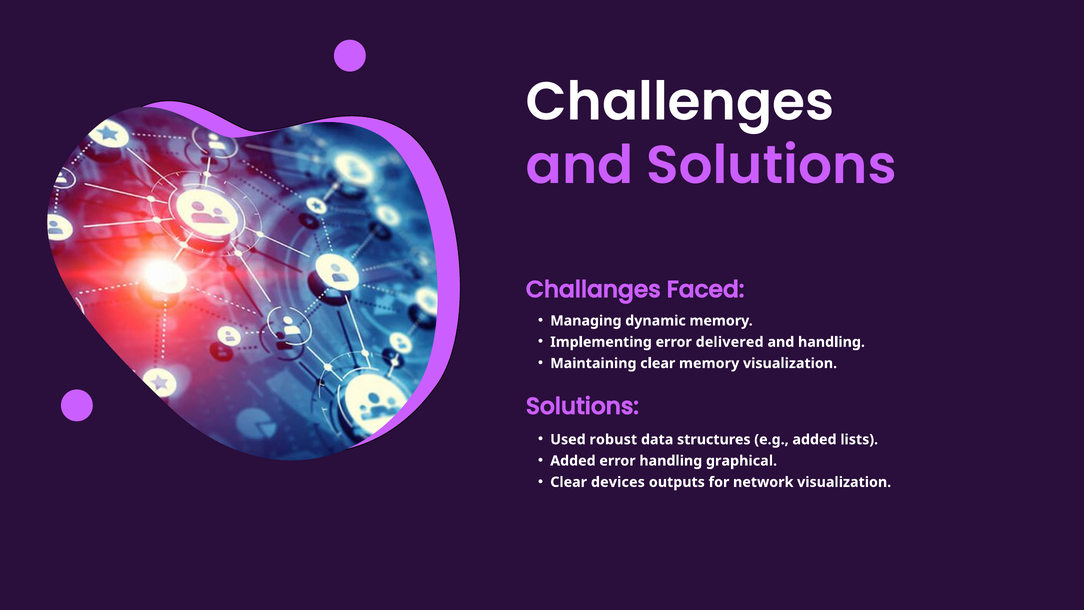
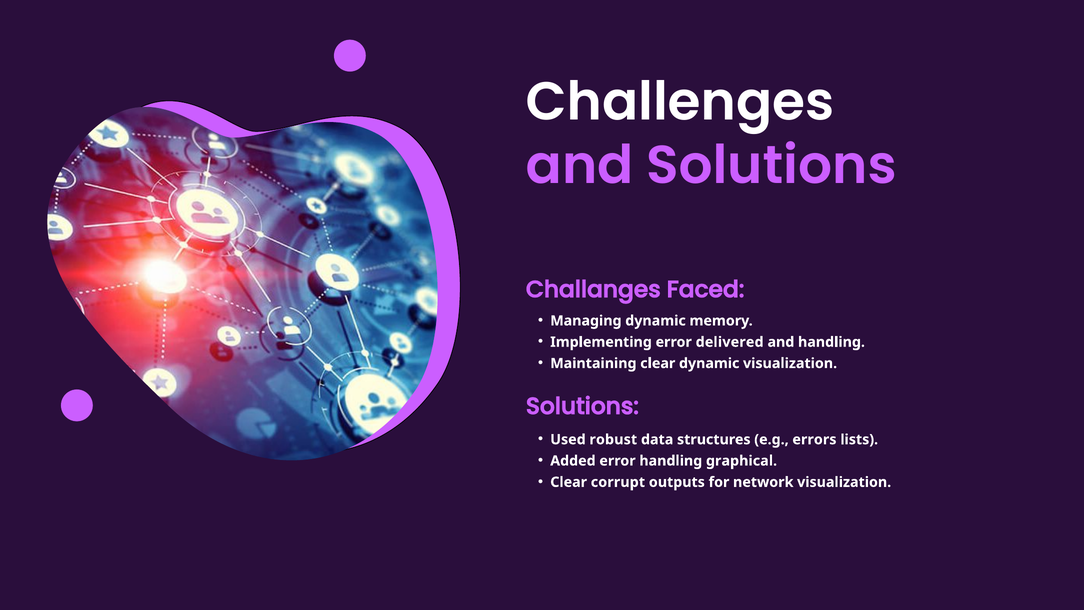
clear memory: memory -> dynamic
e.g added: added -> errors
devices: devices -> corrupt
